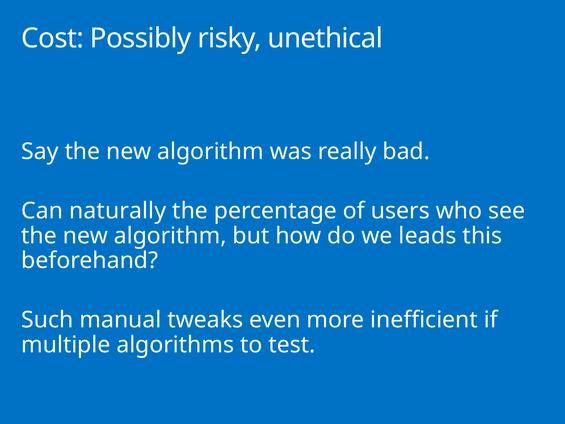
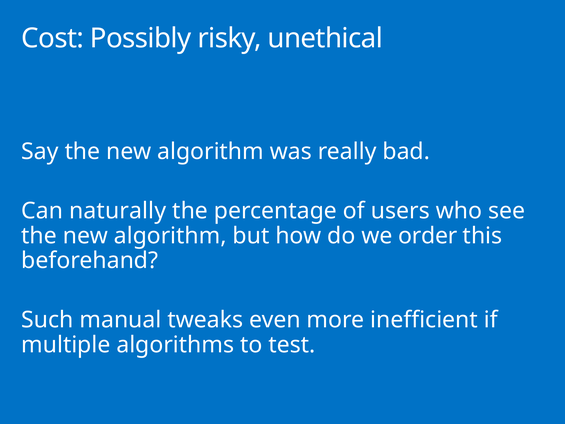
leads: leads -> order
